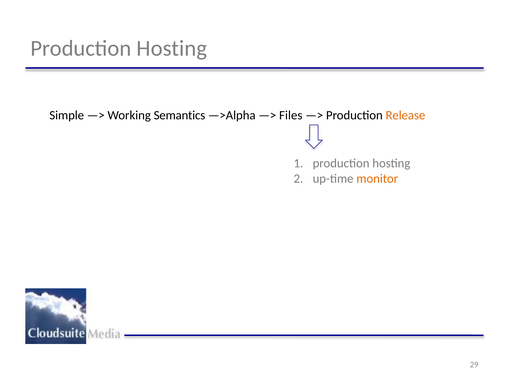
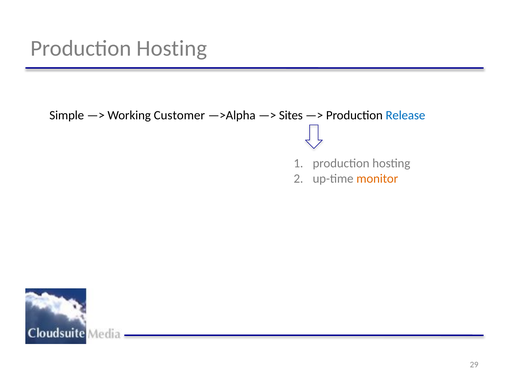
Semantics: Semantics -> Customer
Files: Files -> Sites
Release colour: orange -> blue
